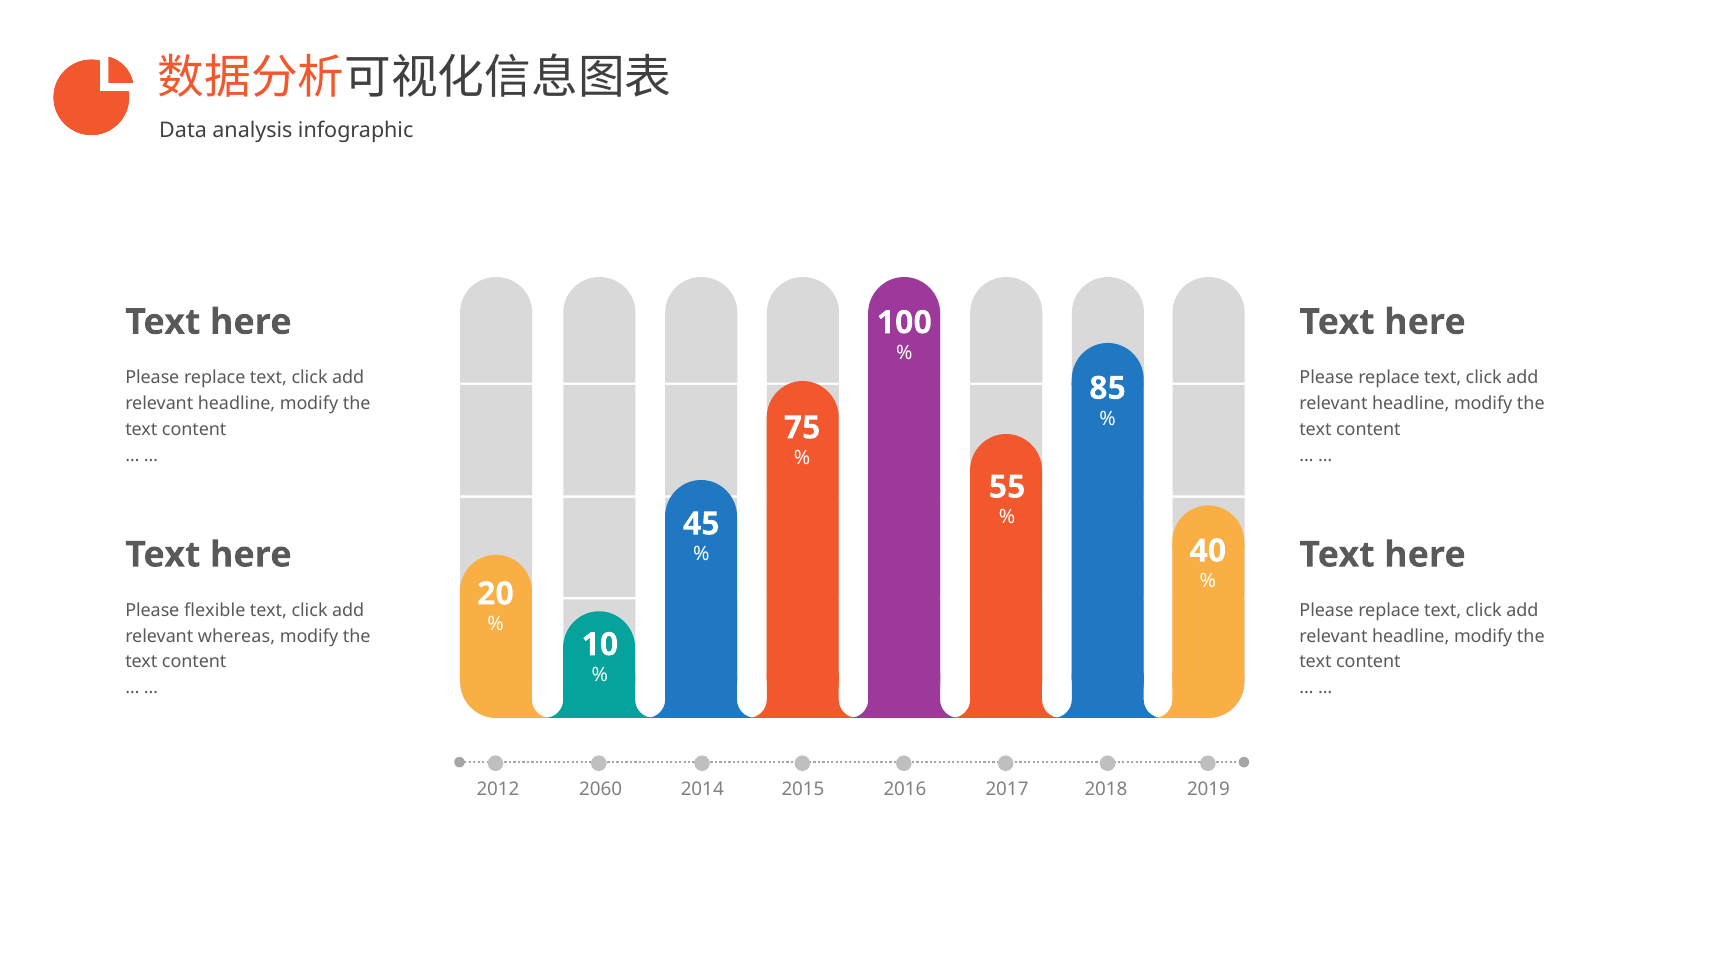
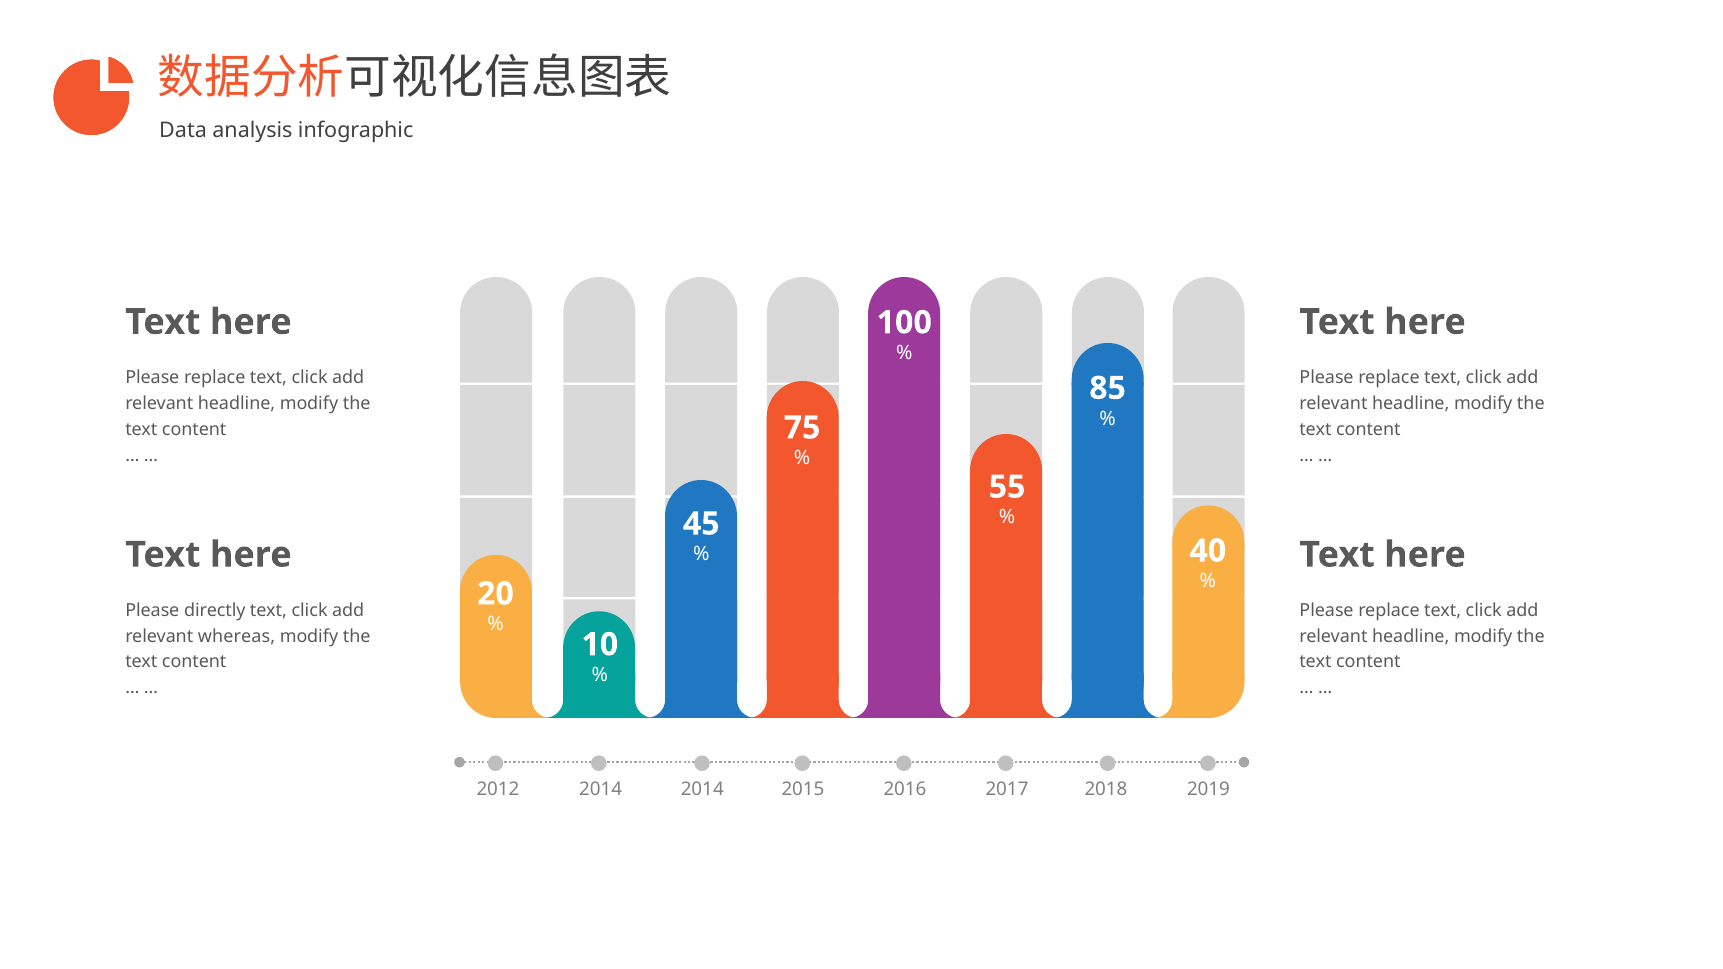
flexible: flexible -> directly
2060 at (601, 789): 2060 -> 2014
